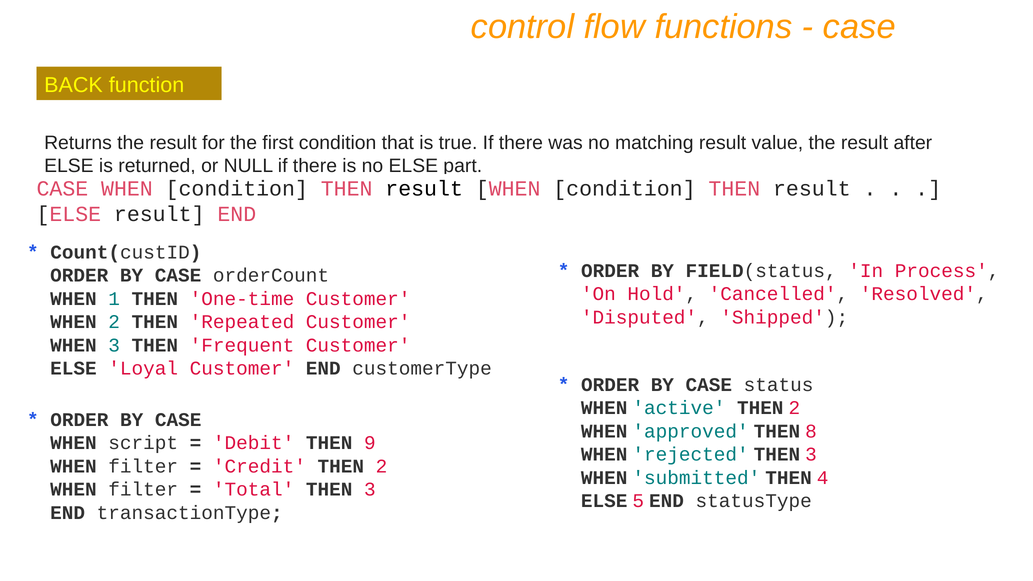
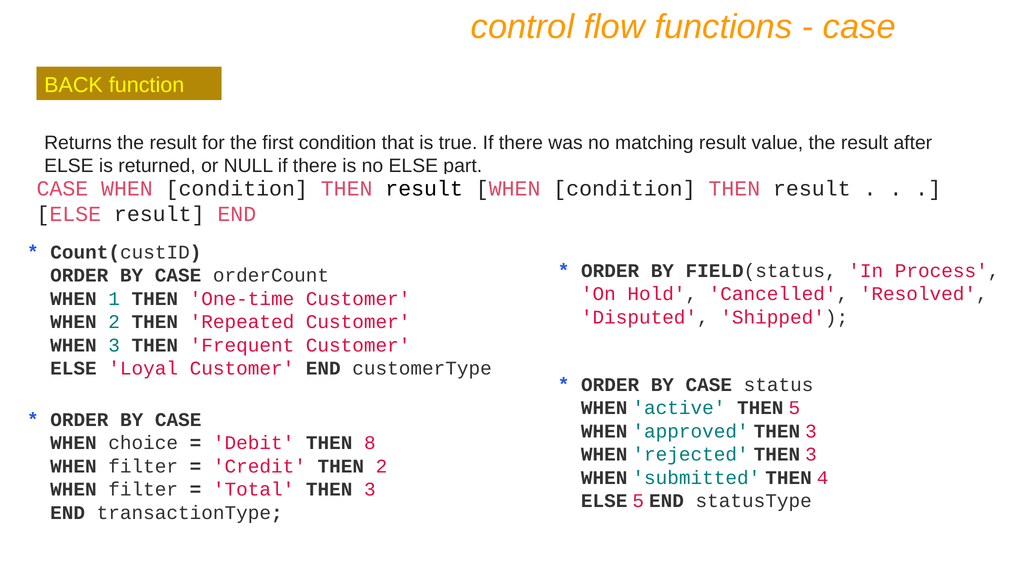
active THEN 2: 2 -> 5
approved THEN 8: 8 -> 3
script: script -> choice
9: 9 -> 8
